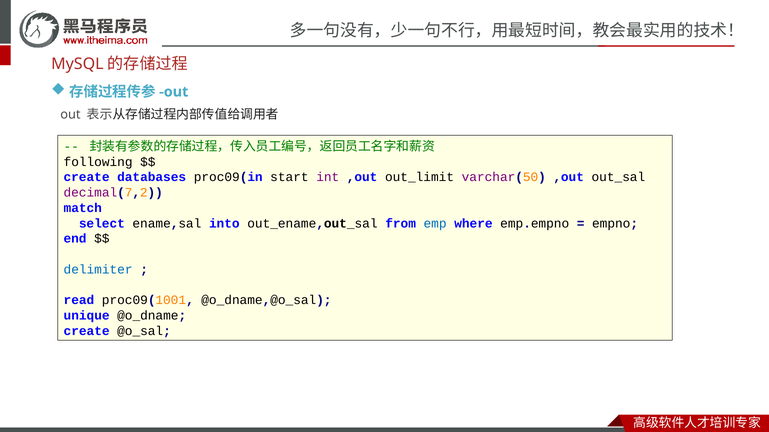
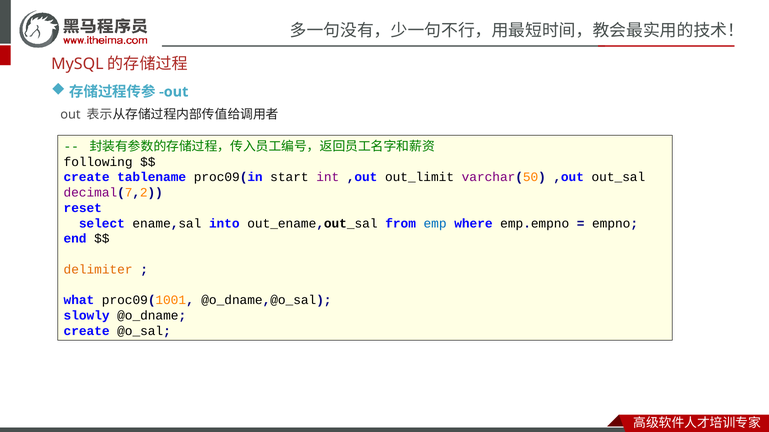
databases: databases -> tablename
match: match -> reset
delimiter colour: blue -> orange
read: read -> what
unique: unique -> slowly
